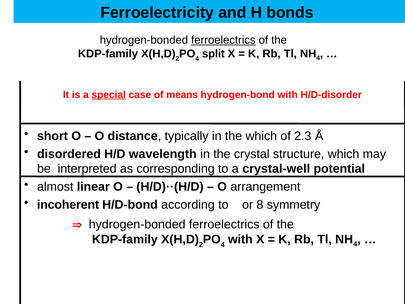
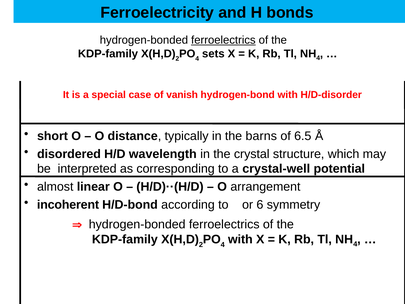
split: split -> sets
special underline: present -> none
means: means -> vanish
the which: which -> barns
2.3: 2.3 -> 6.5
8: 8 -> 6
